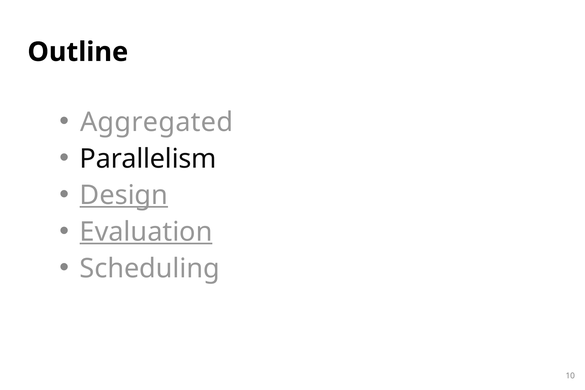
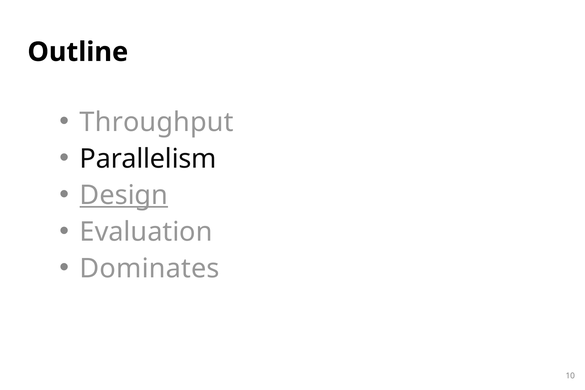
Aggregated: Aggregated -> Throughput
Evaluation underline: present -> none
Scheduling: Scheduling -> Dominates
